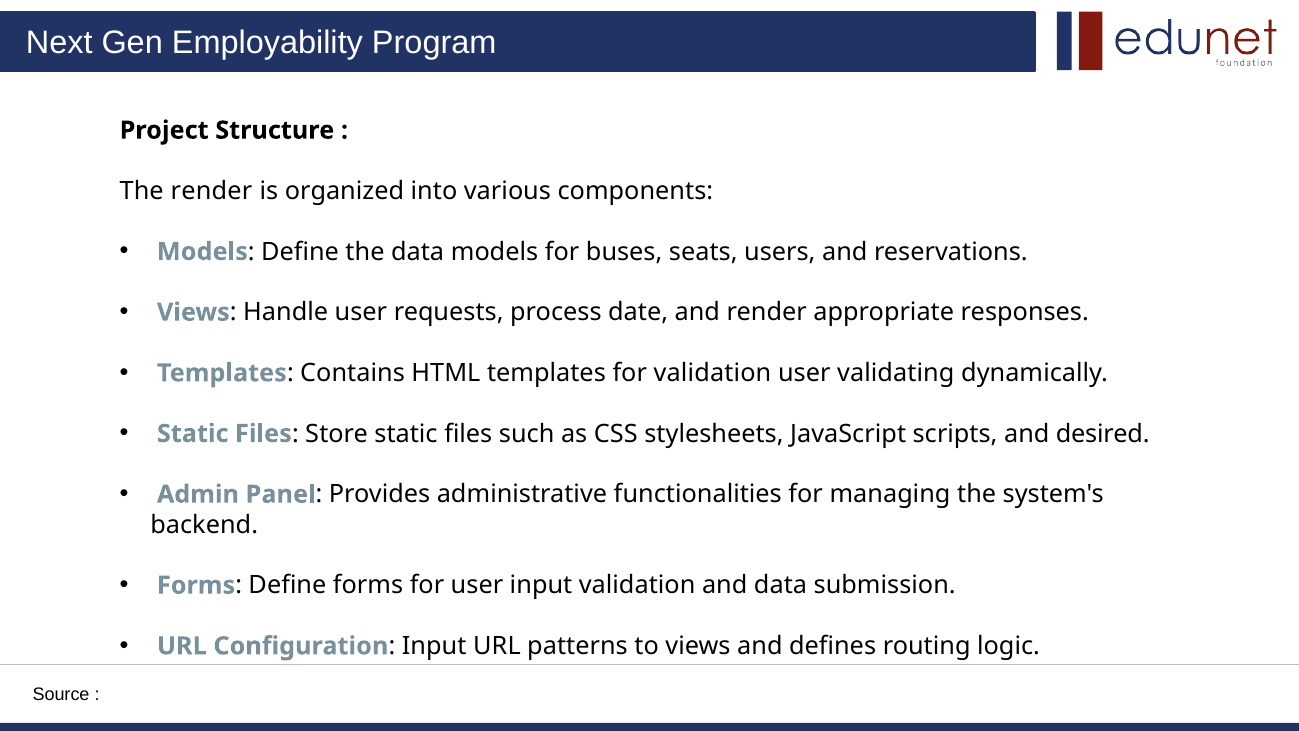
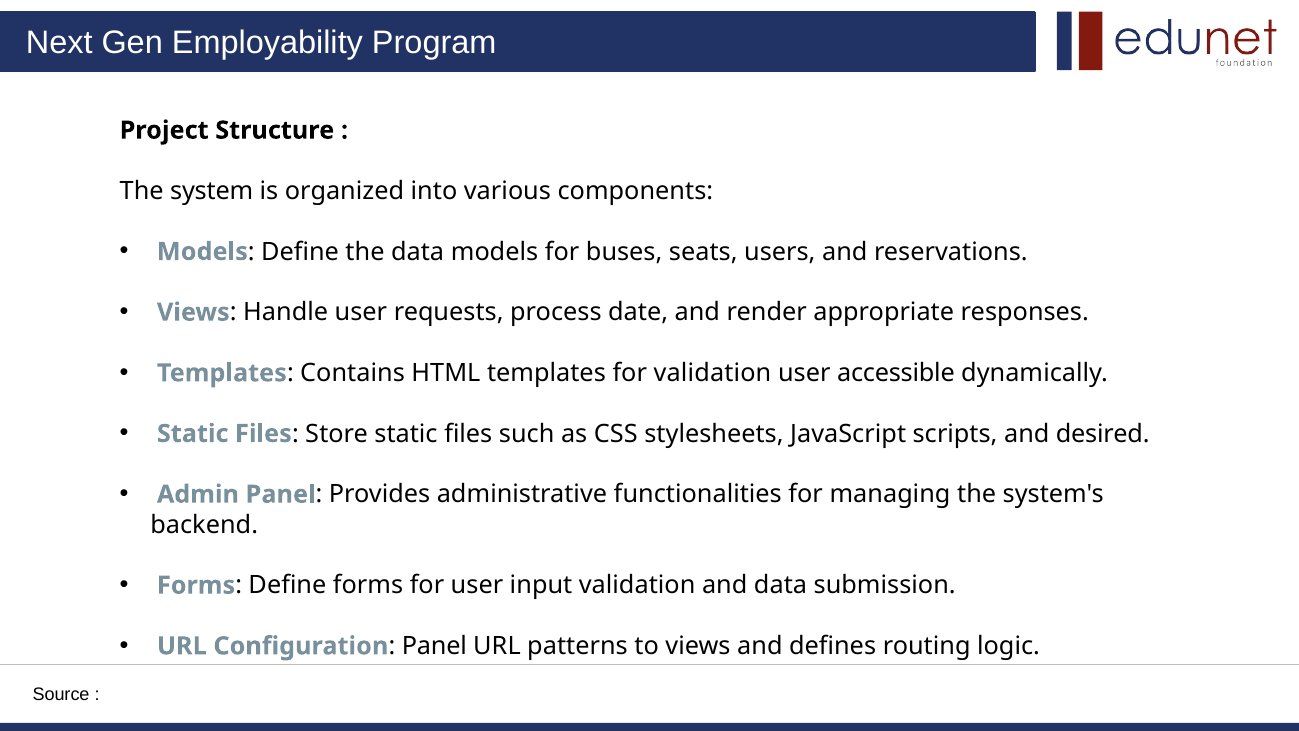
The render: render -> system
validating: validating -> accessible
Configuration Input: Input -> Panel
